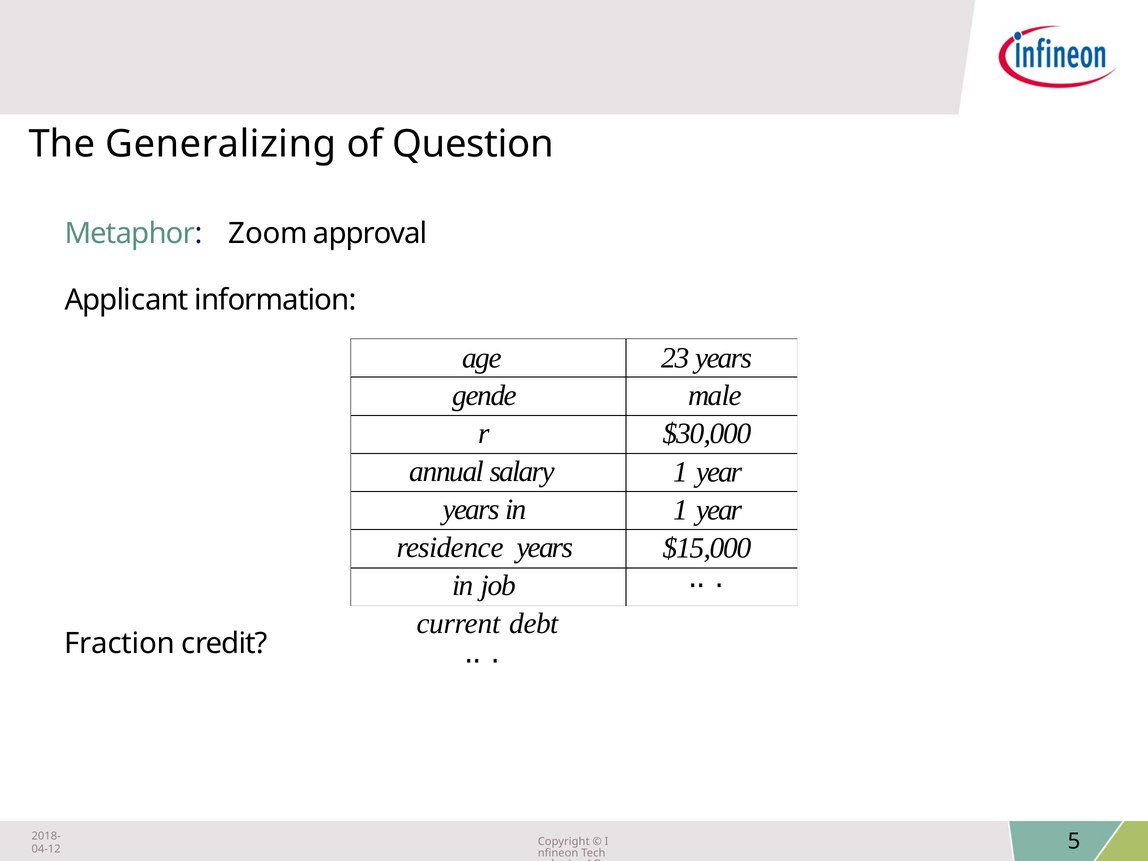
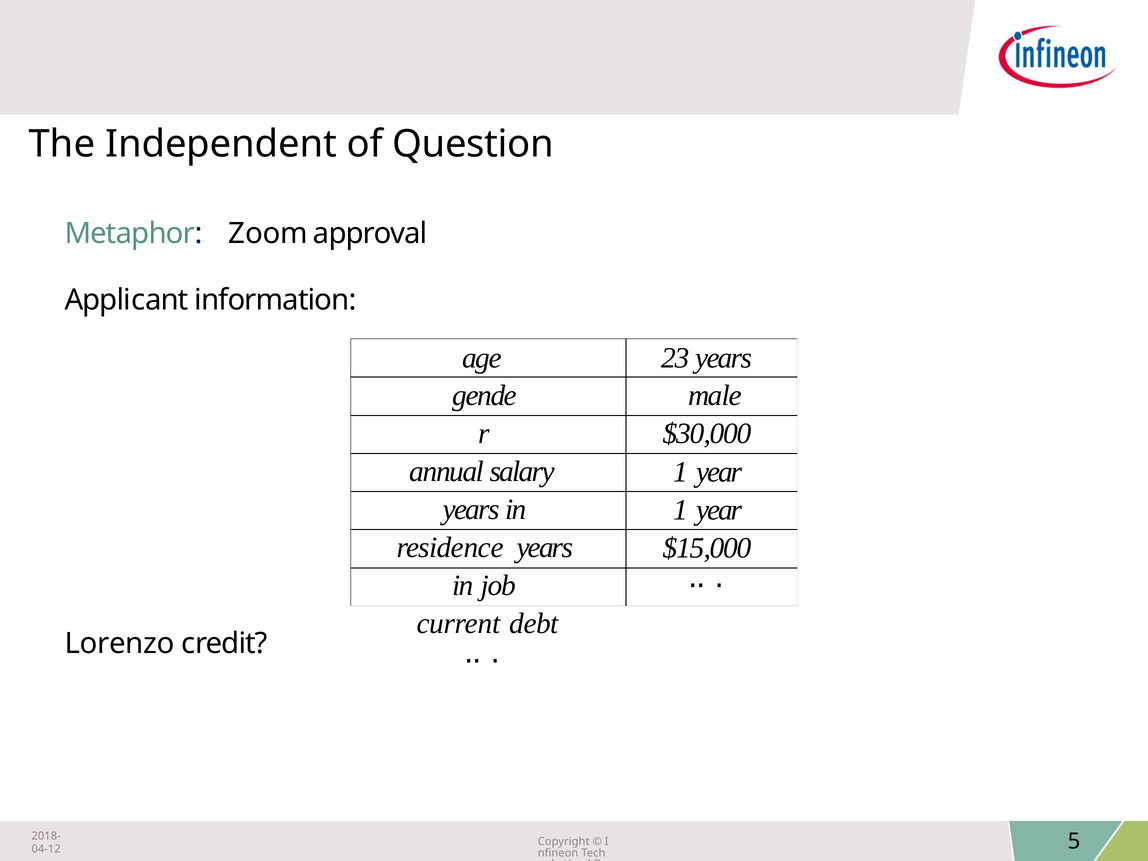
Generalizing: Generalizing -> Independent
Fraction: Fraction -> Lorenzo
